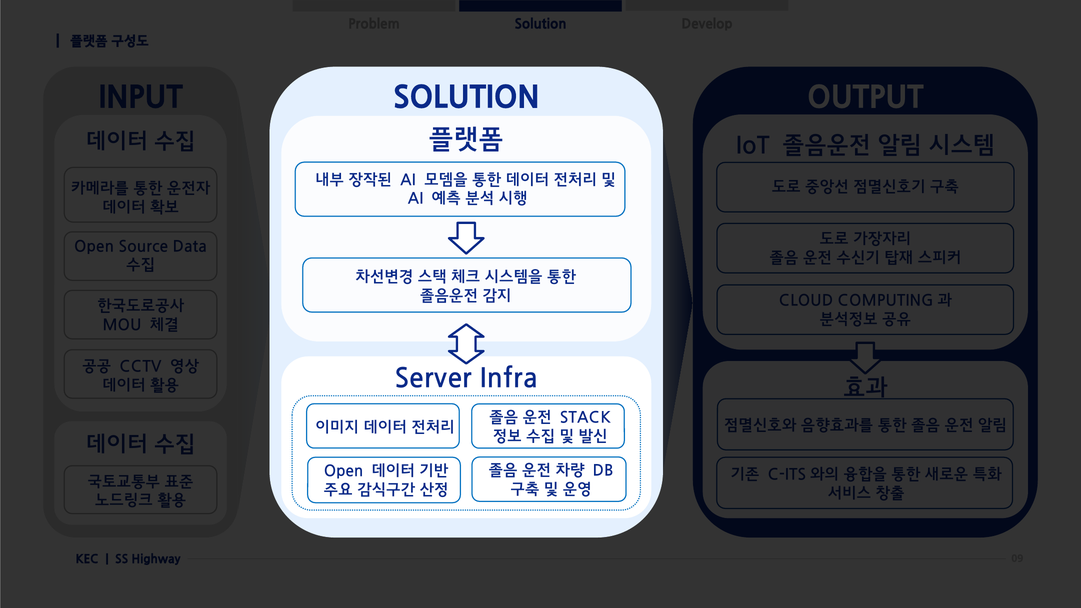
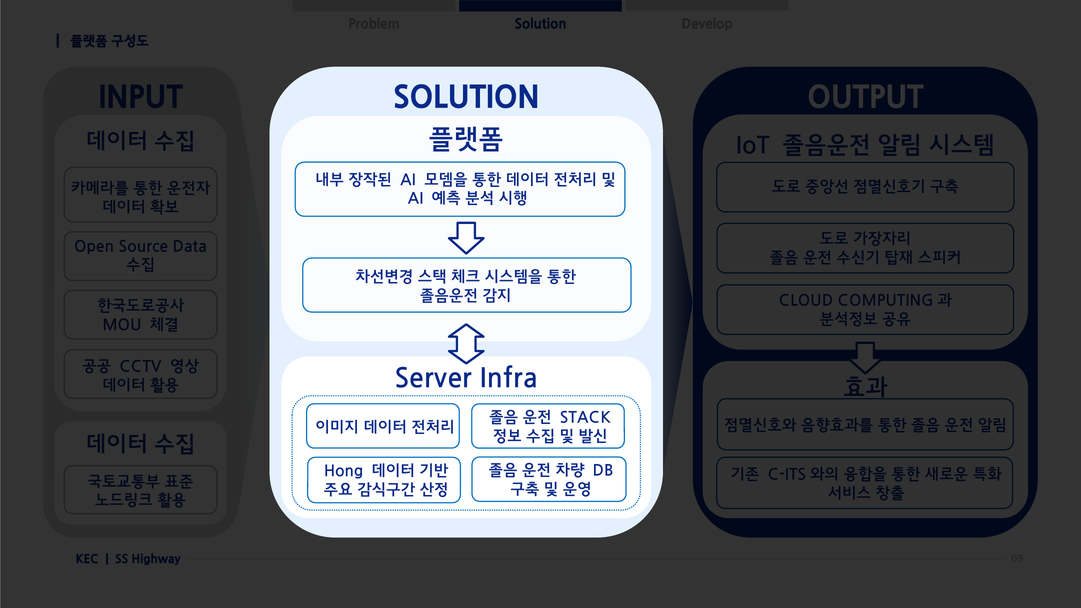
Open at (344, 471): Open -> Hong
